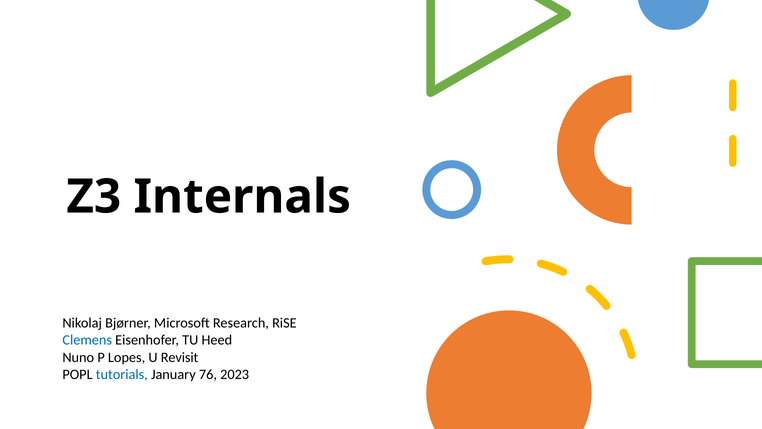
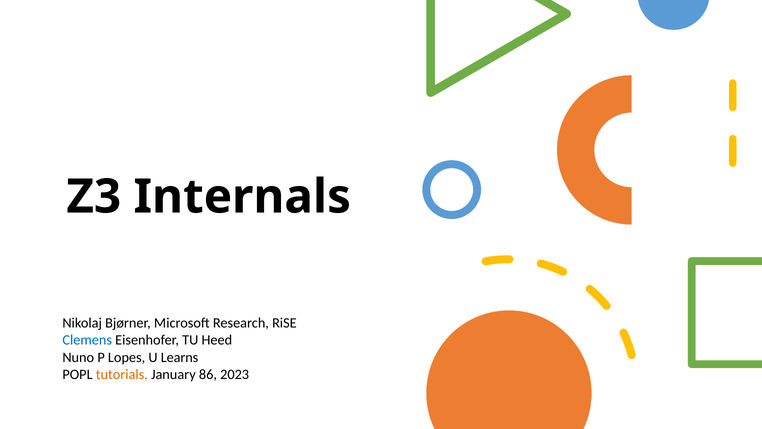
Revisit: Revisit -> Learns
tutorials colour: blue -> orange
76: 76 -> 86
